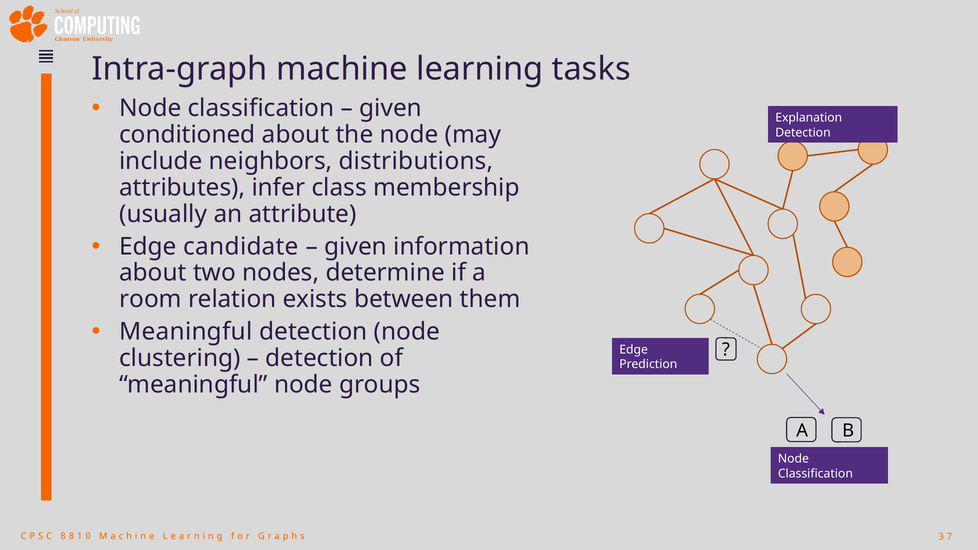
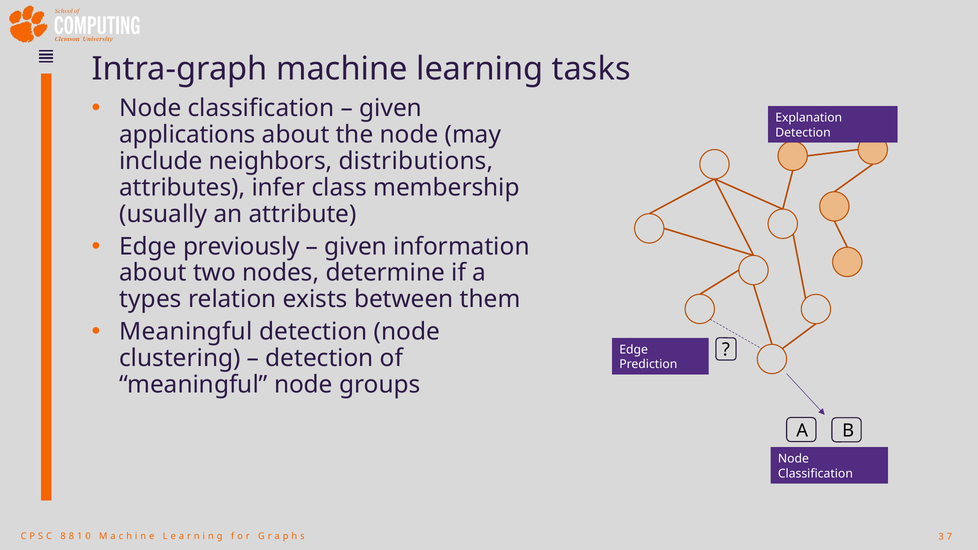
conditioned: conditioned -> applications
candidate: candidate -> previously
room: room -> types
